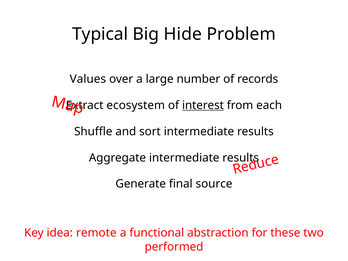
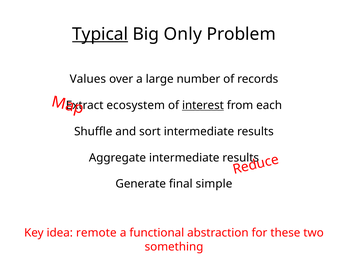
Typical underline: none -> present
Hide: Hide -> Only
source: source -> simple
performed: performed -> something
